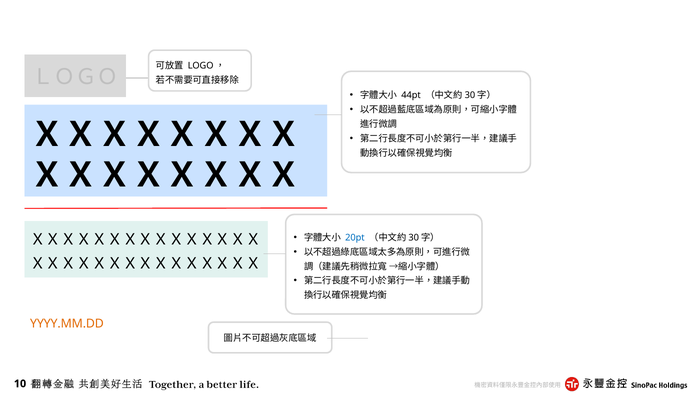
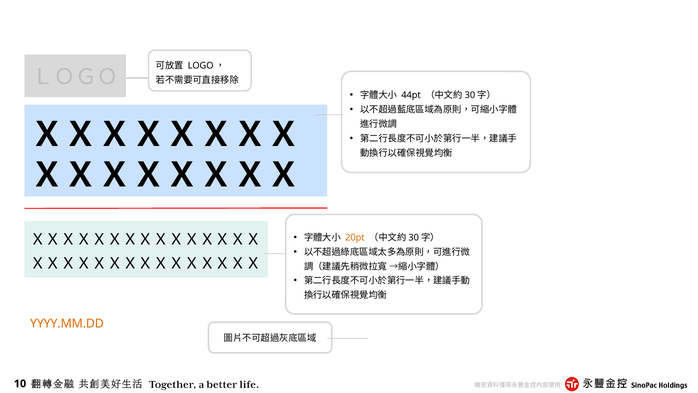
20pt colour: blue -> orange
